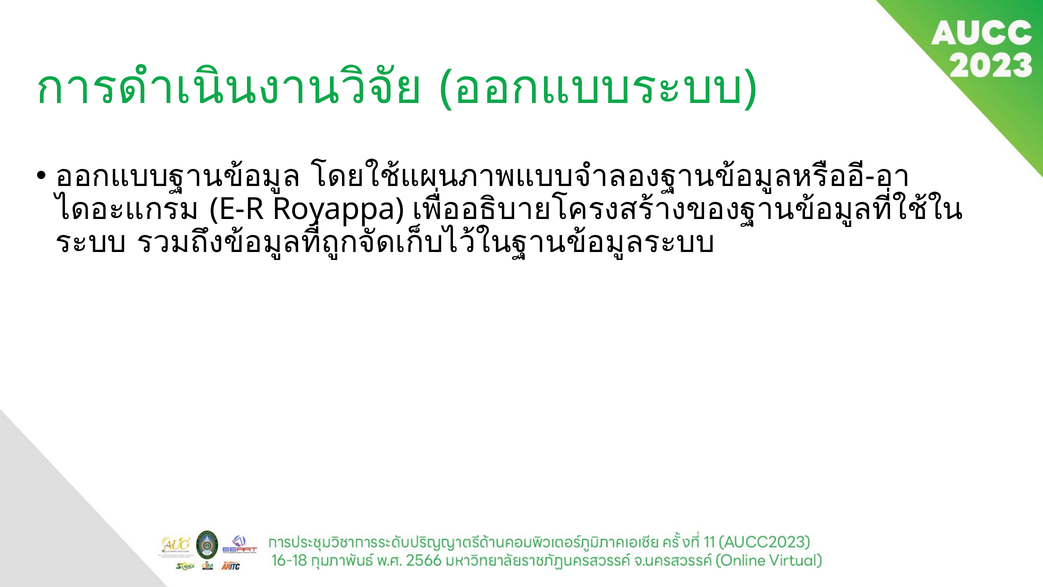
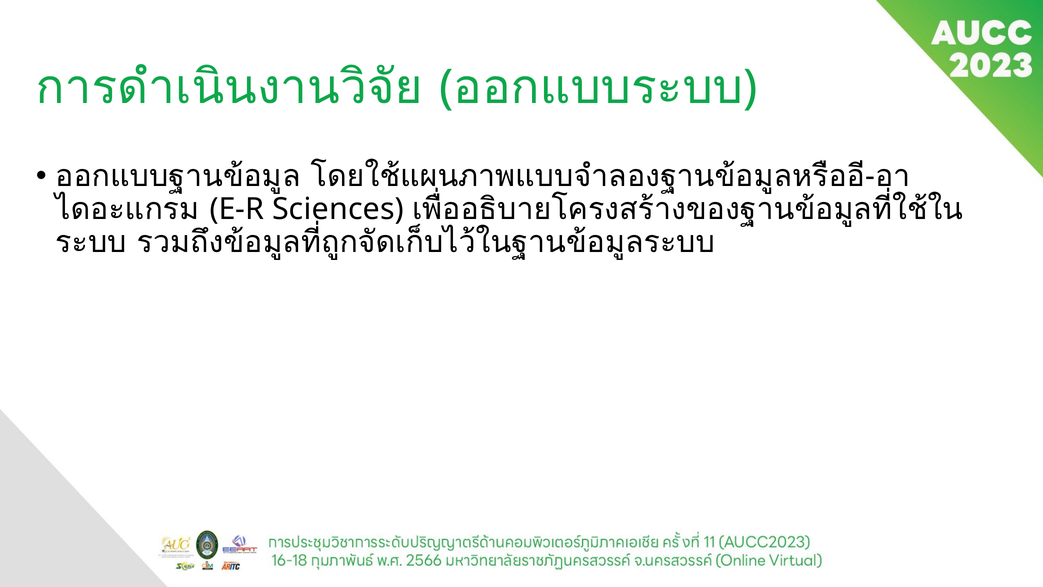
Royappa: Royappa -> Sciences
